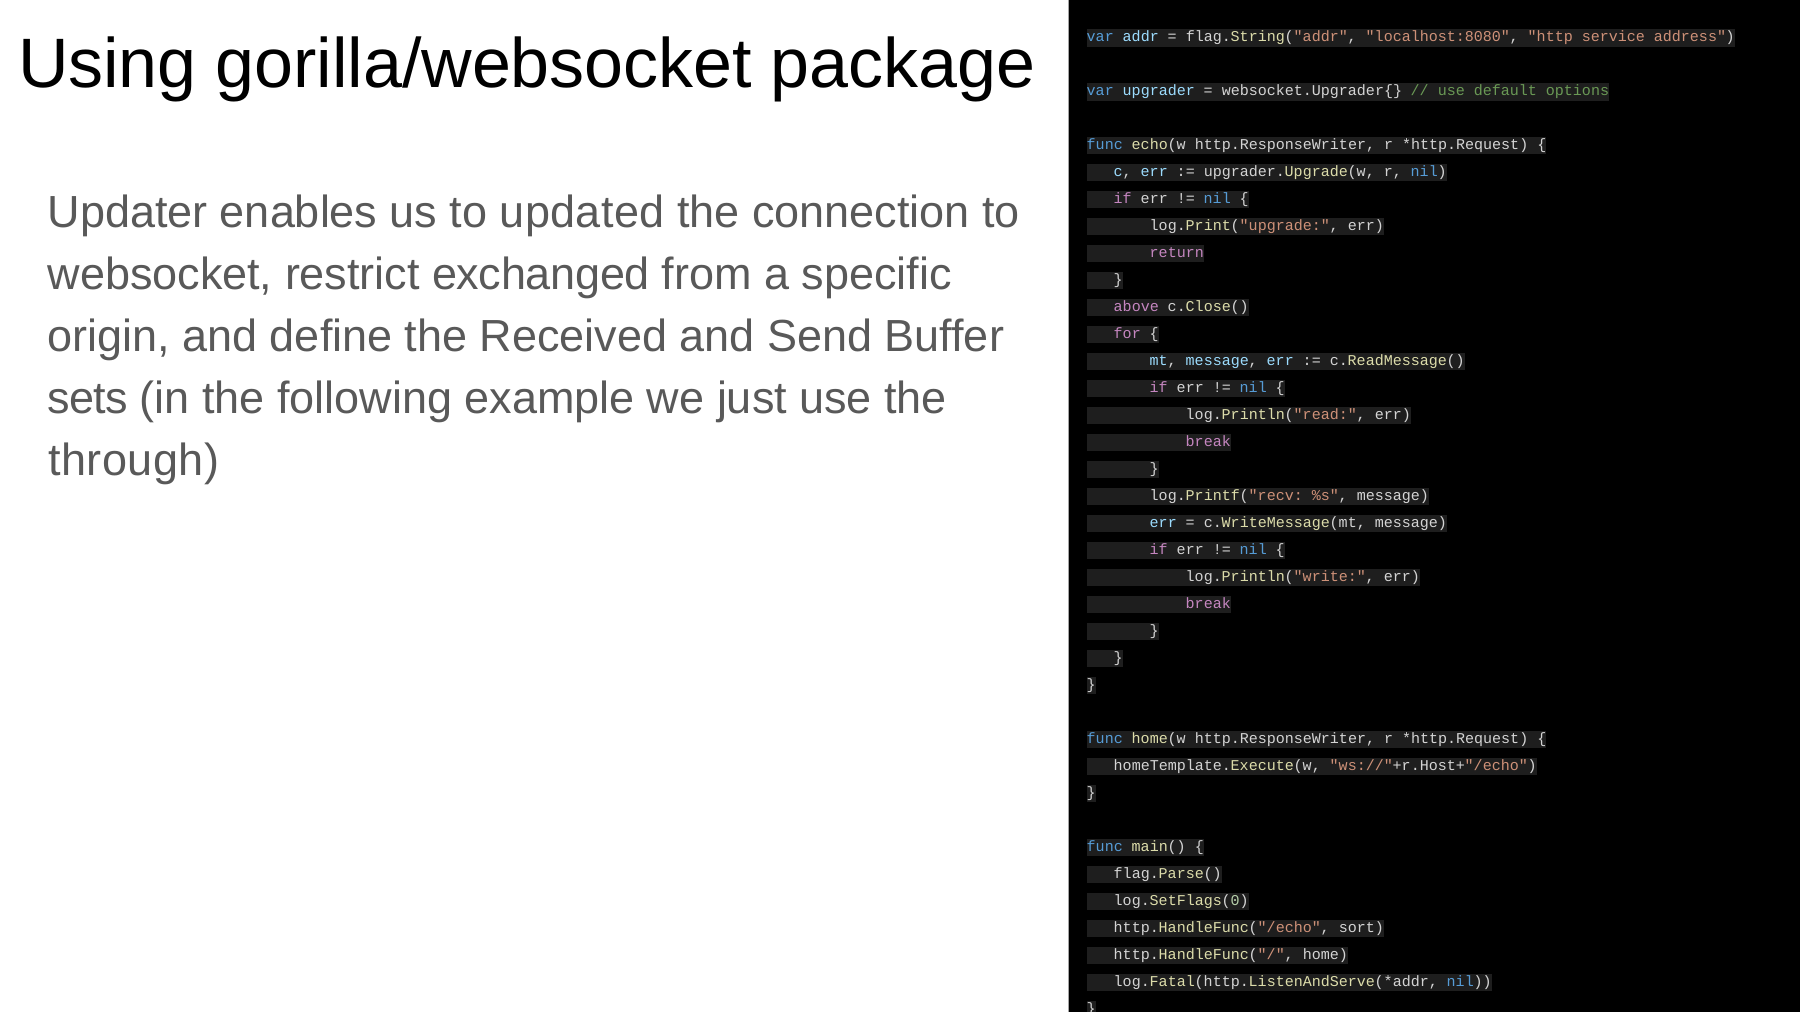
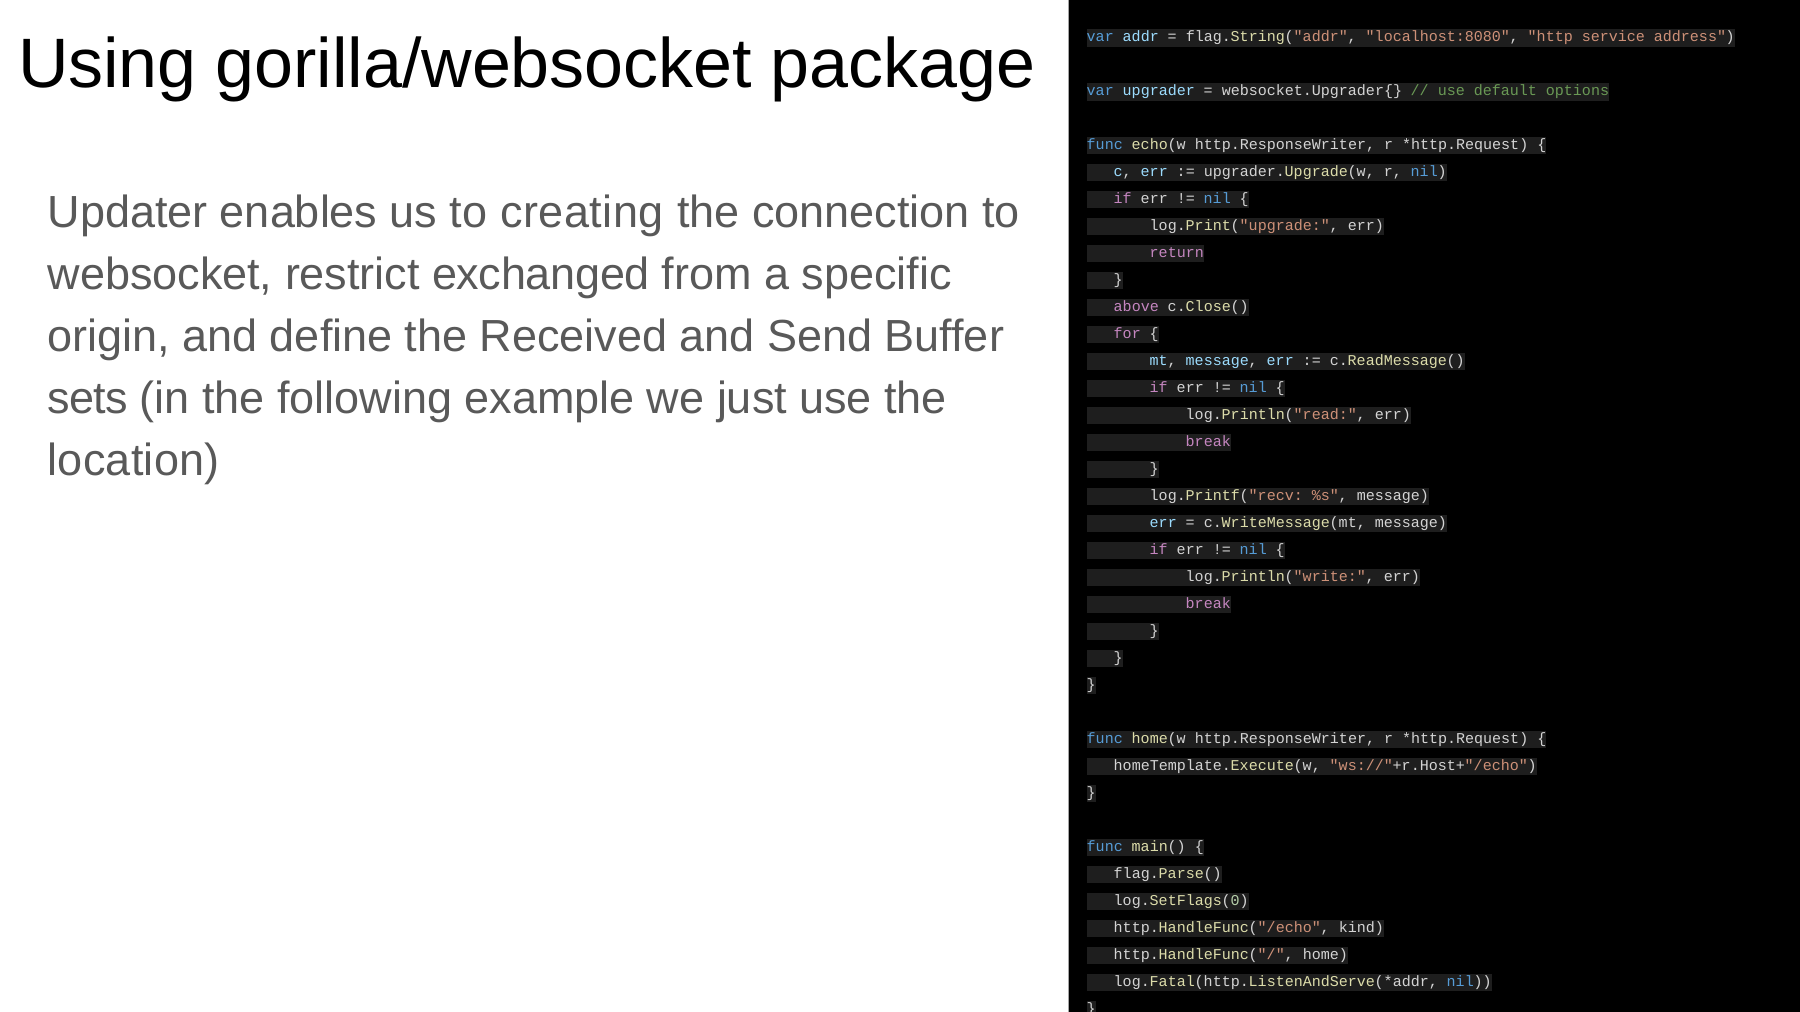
updated: updated -> creating
through: through -> location
sort: sort -> kind
